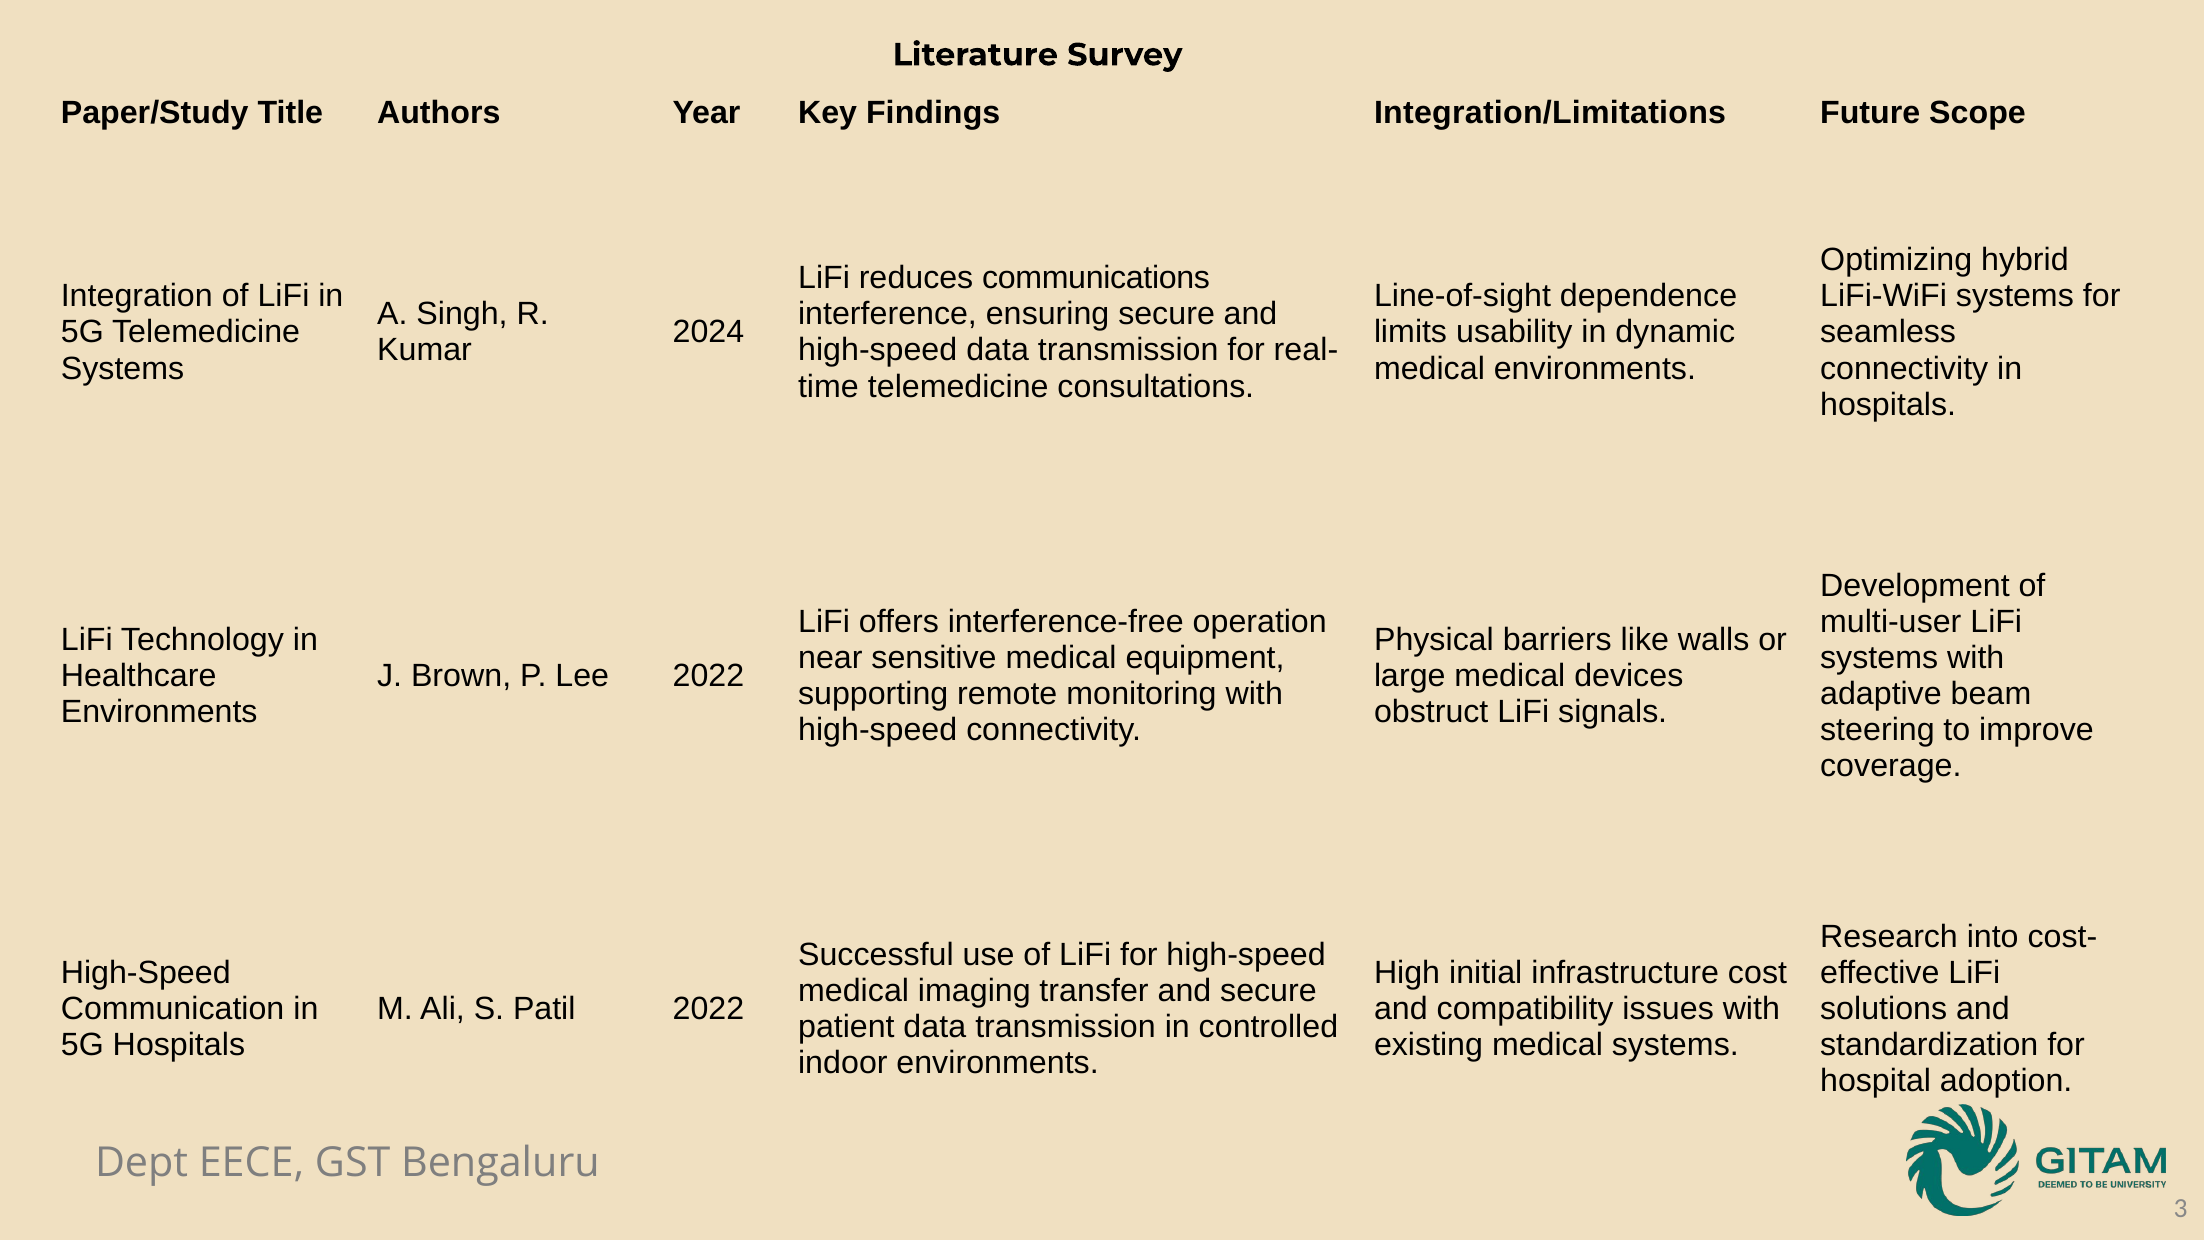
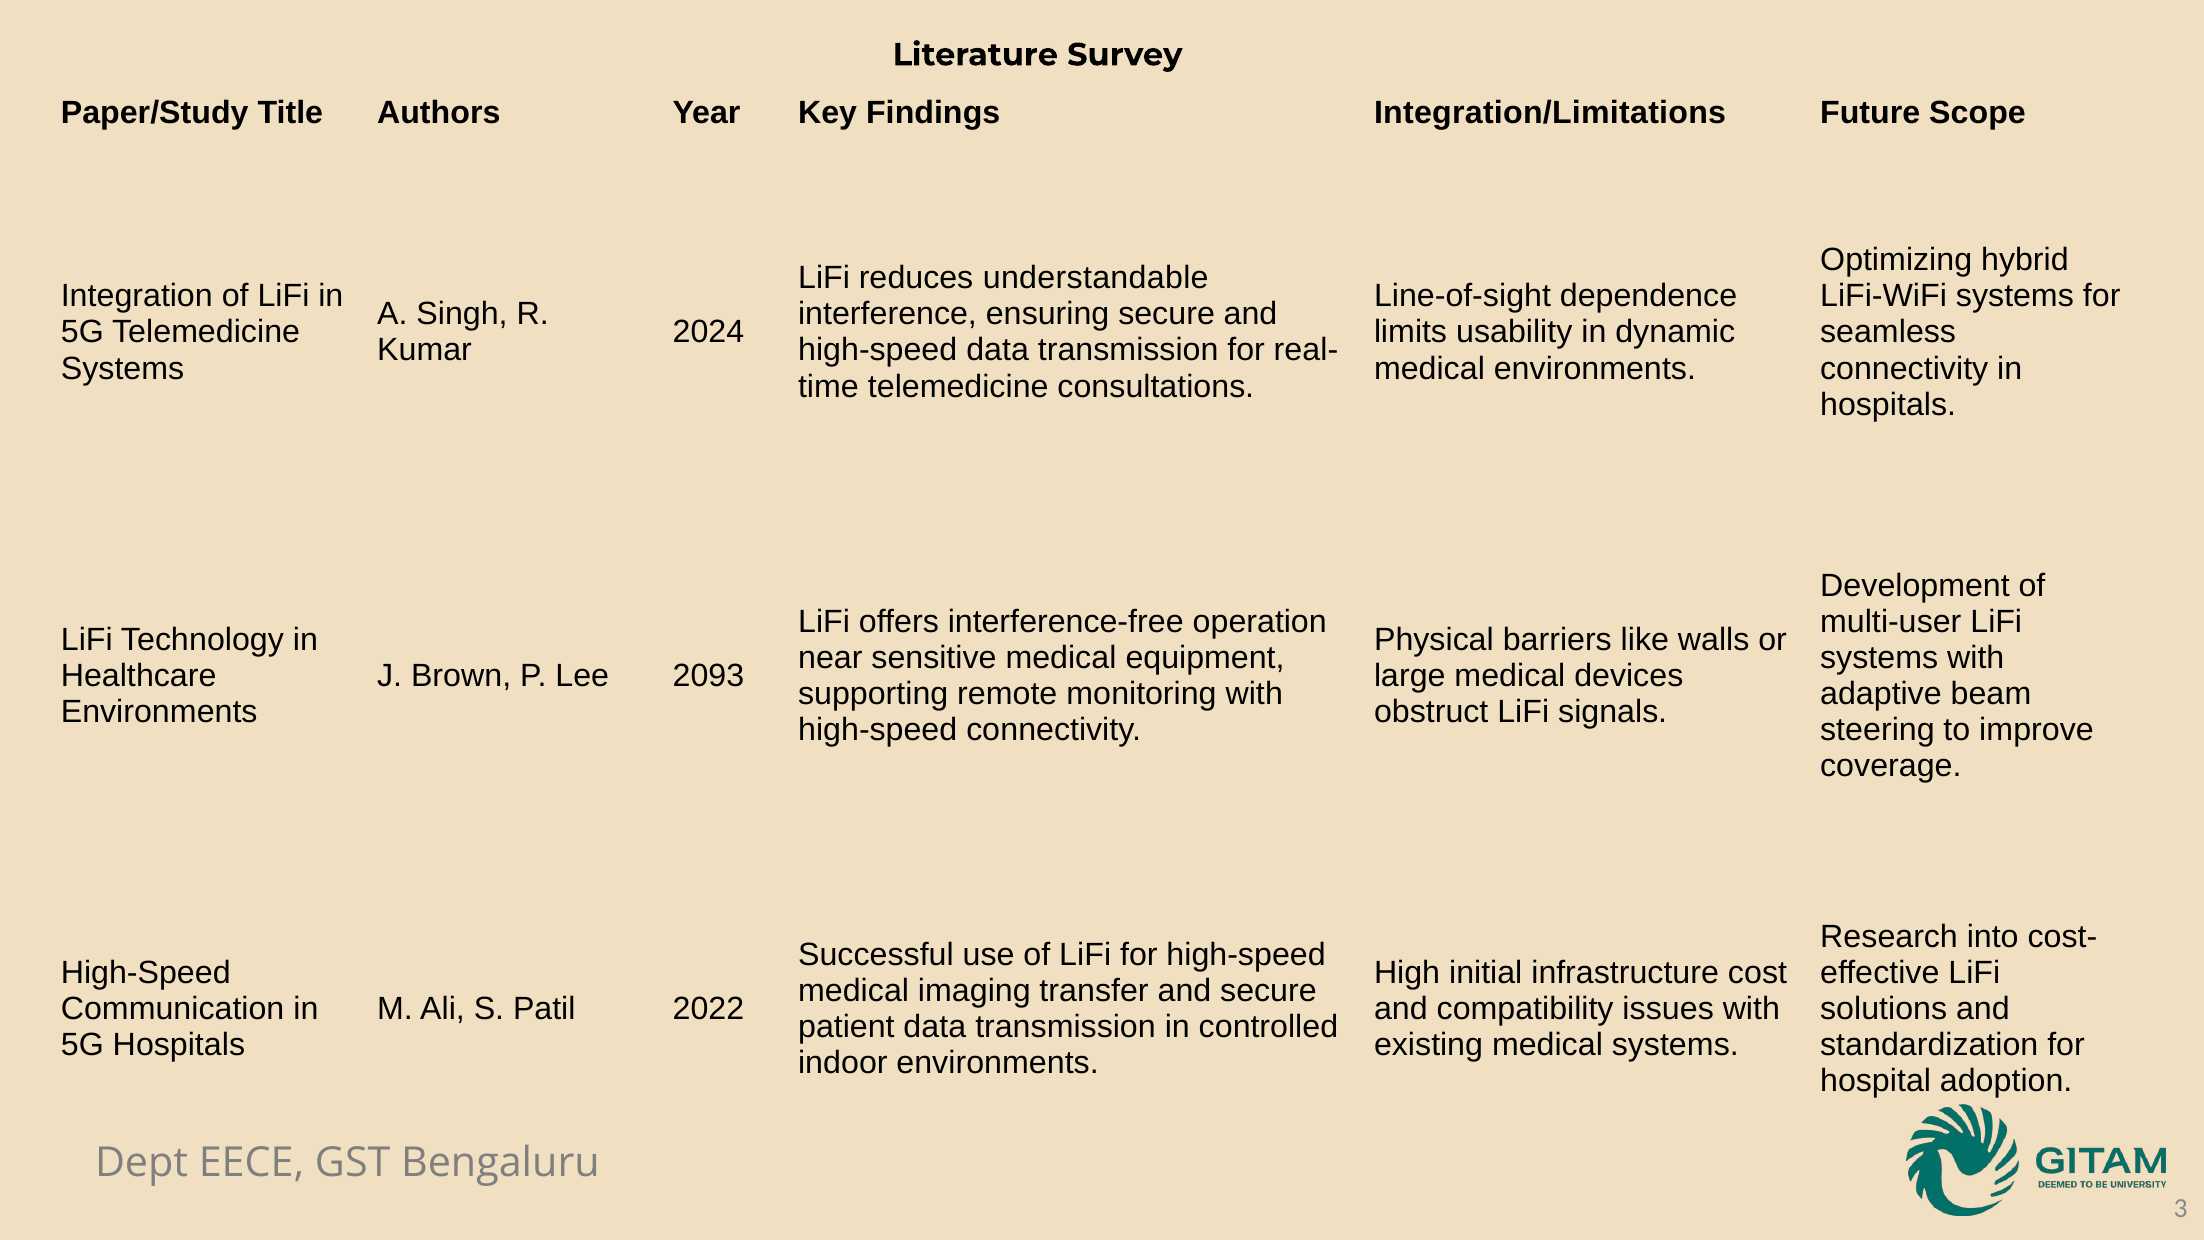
communications: communications -> understandable
Lee 2022: 2022 -> 2093
